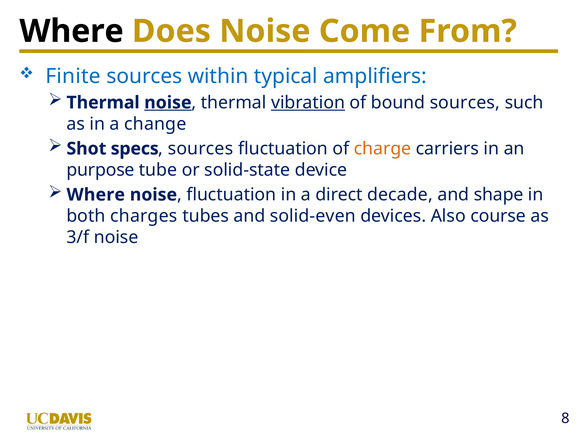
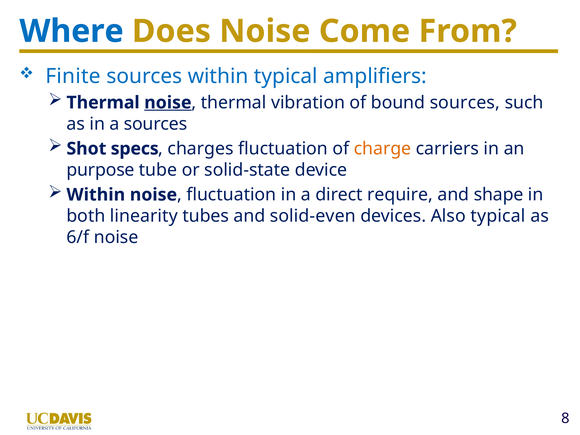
Where at (72, 31) colour: black -> blue
vibration underline: present -> none
a change: change -> sources
sources at (200, 149): sources -> charges
Where at (96, 195): Where -> Within
decade: decade -> require
charges: charges -> linearity
Also course: course -> typical
3/f: 3/f -> 6/f
